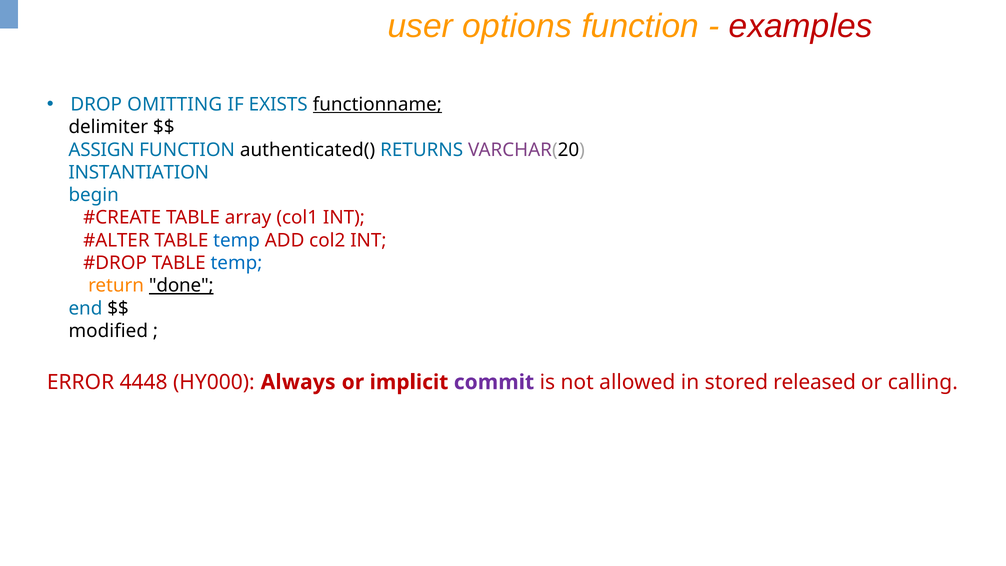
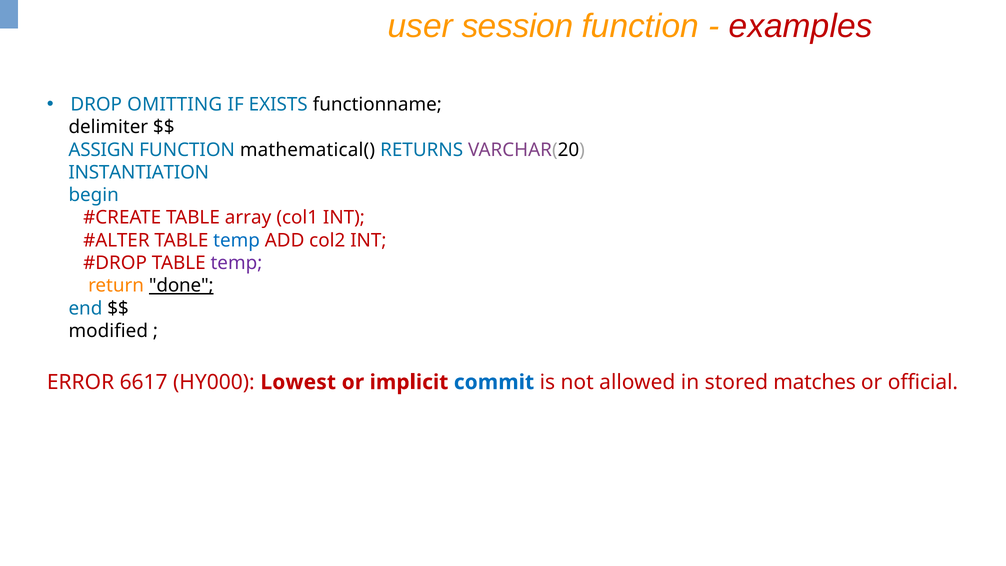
options: options -> session
functionname underline: present -> none
authenticated(: authenticated( -> mathematical(
temp at (236, 263) colour: blue -> purple
4448: 4448 -> 6617
Always: Always -> Lowest
commit colour: purple -> blue
released: released -> matches
calling: calling -> official
